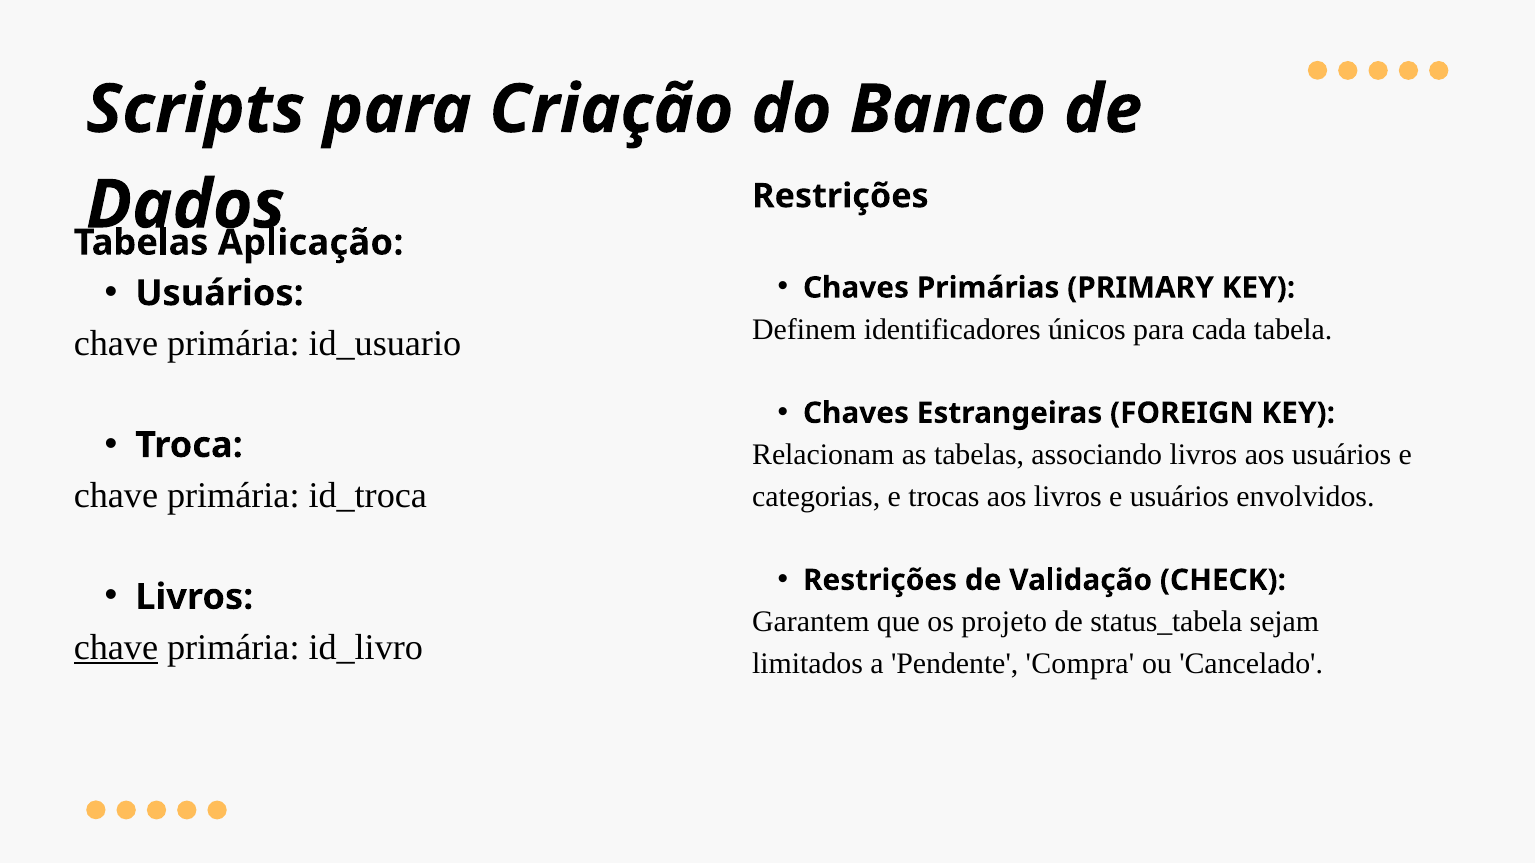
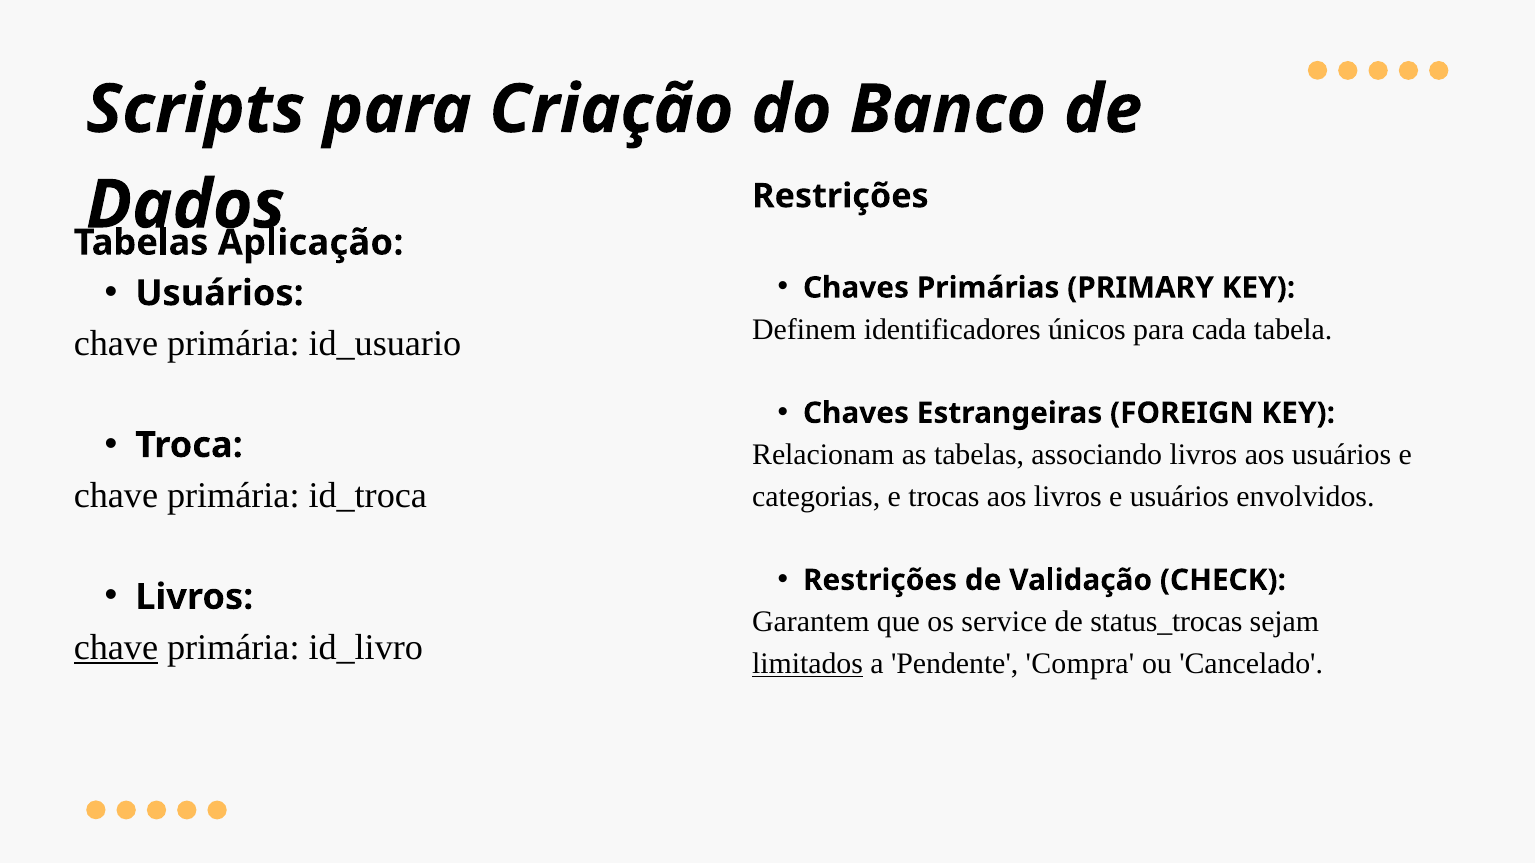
projeto: projeto -> service
status_tabela: status_tabela -> status_trocas
limitados underline: none -> present
